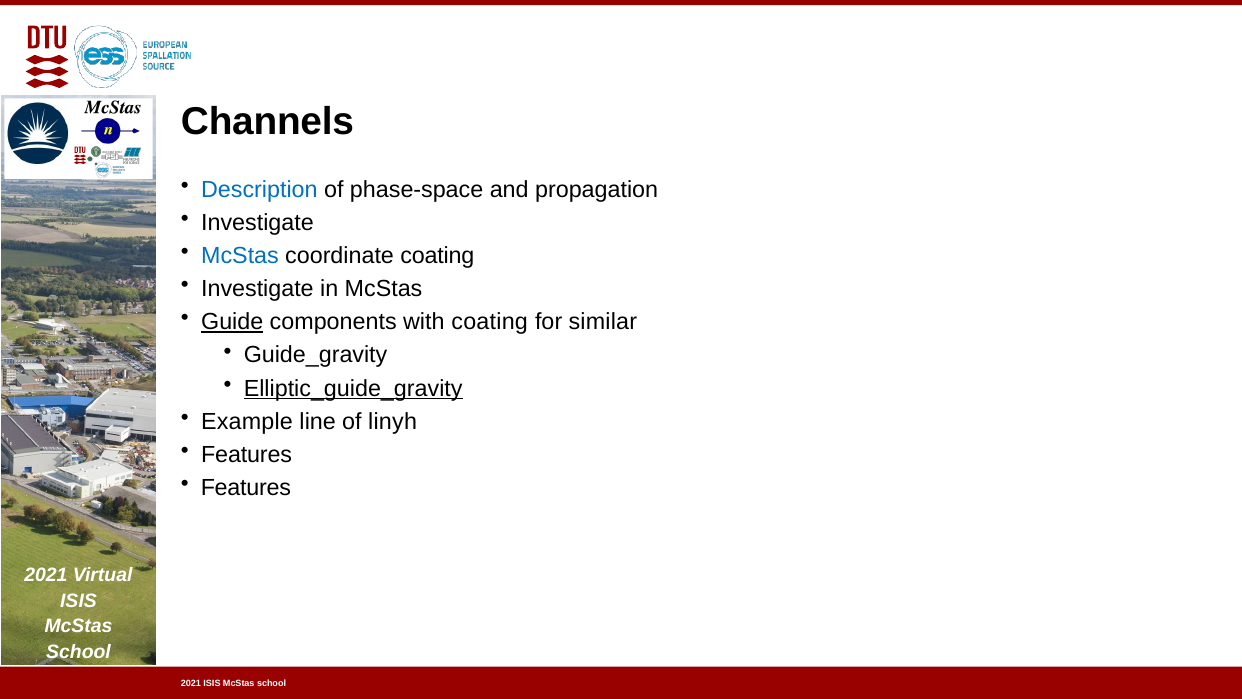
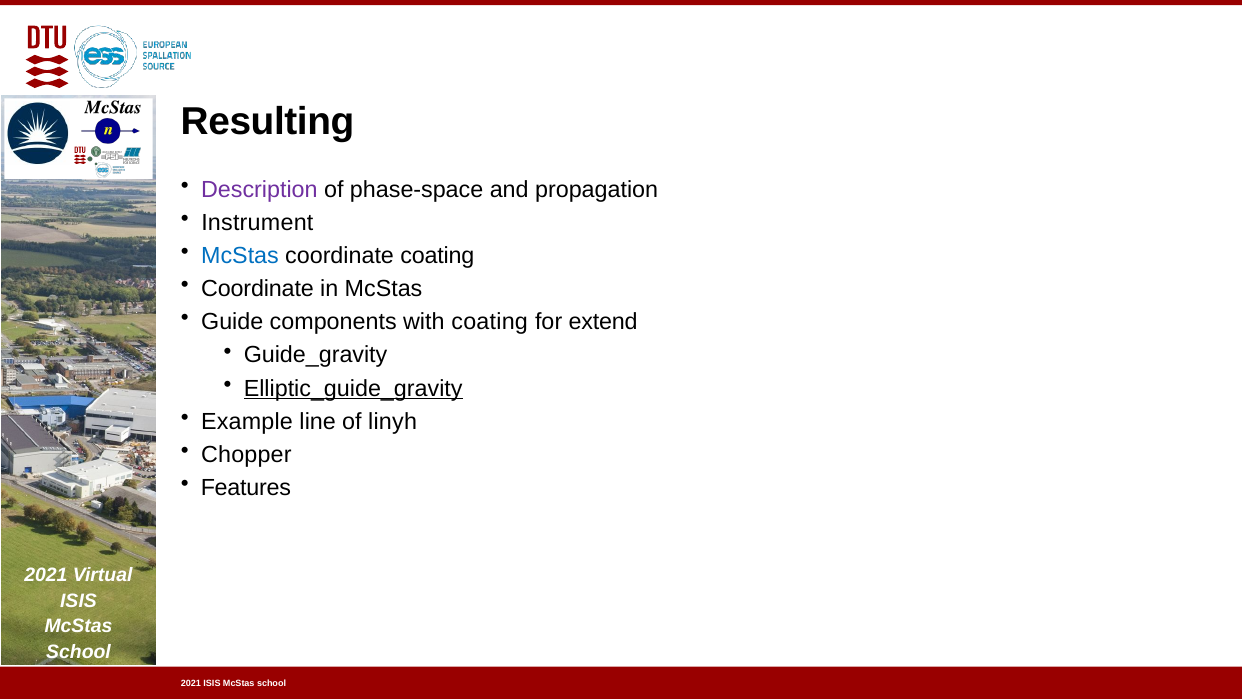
Channels: Channels -> Resulting
Description colour: blue -> purple
Investigate at (257, 223): Investigate -> Instrument
Investigate at (257, 289): Investigate -> Coordinate
Guide underline: present -> none
similar: similar -> extend
Features at (247, 455): Features -> Chopper
